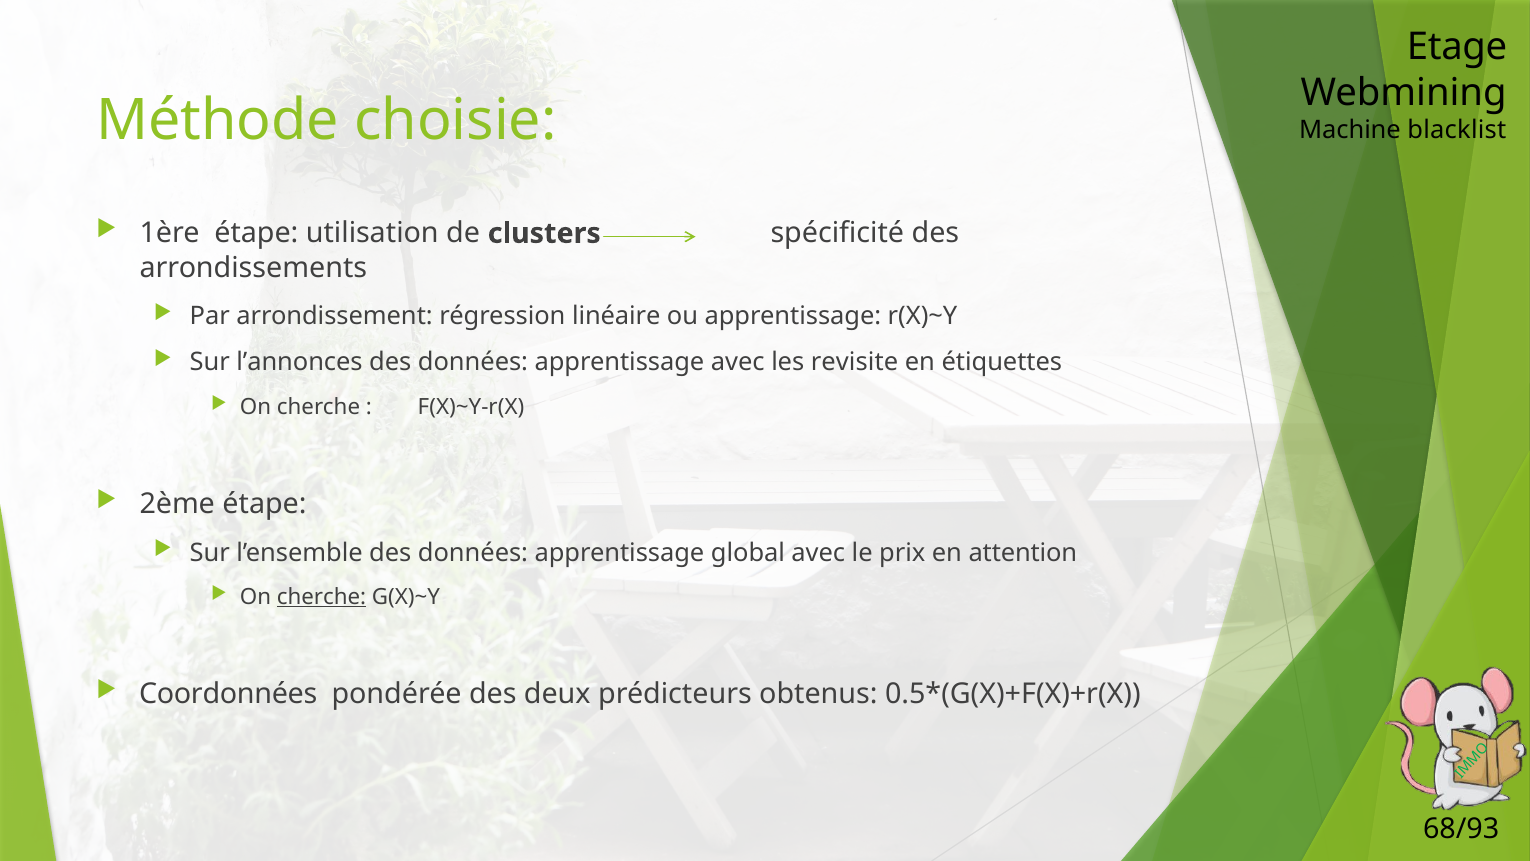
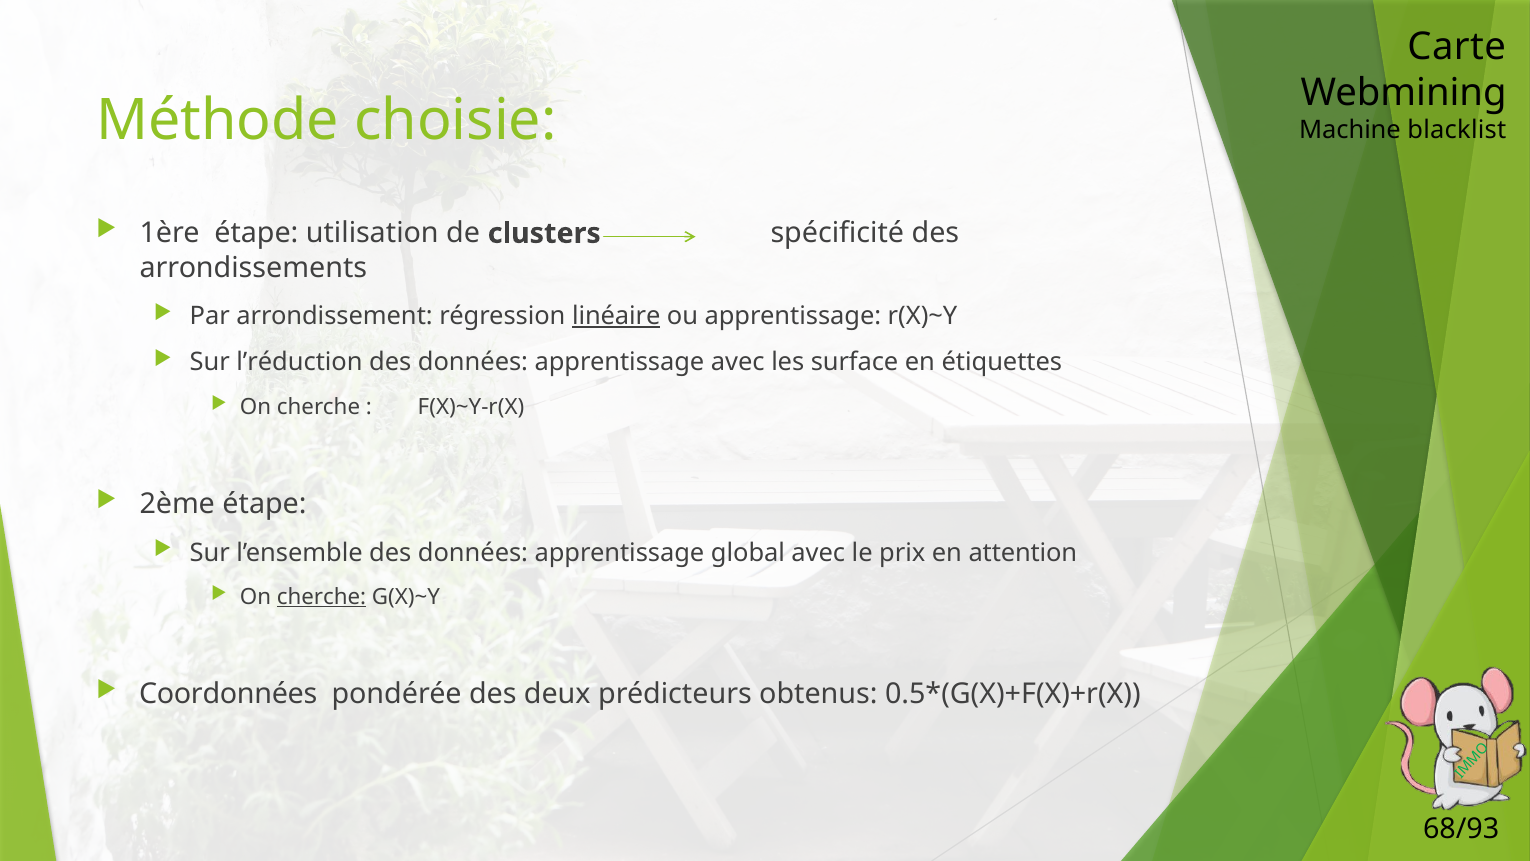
Etage: Etage -> Carte
linéaire underline: none -> present
l’annonces: l’annonces -> l’réduction
revisite: revisite -> surface
